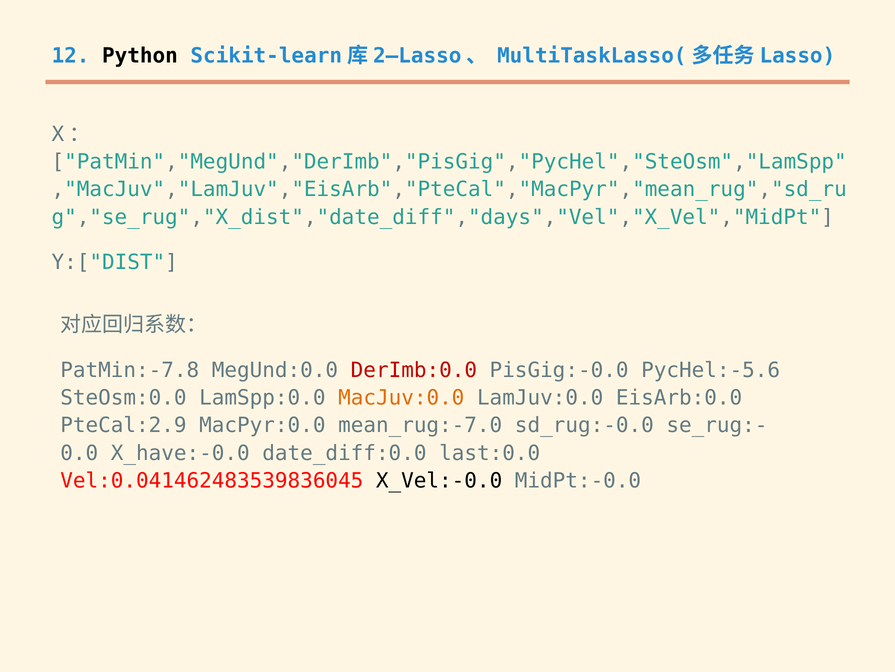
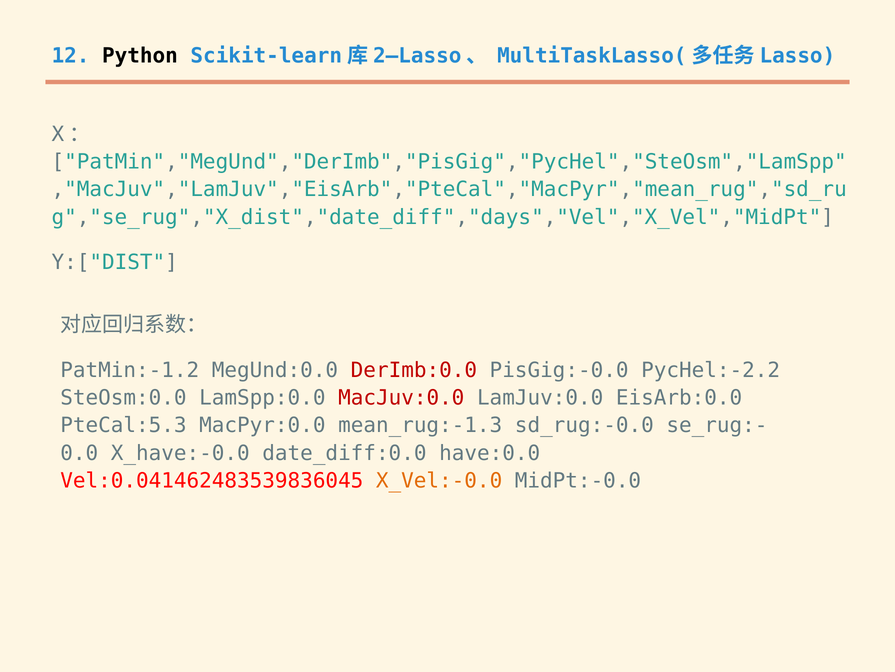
PatMin:-7.8: PatMin:-7.8 -> PatMin:-1.2
PycHel:-5.6: PycHel:-5.6 -> PycHel:-2.2
MacJuv:0.0 colour: orange -> red
PteCal:2.9: PteCal:2.9 -> PteCal:5.3
mean_rug:-7.0: mean_rug:-7.0 -> mean_rug:-1.3
last:0.0: last:0.0 -> have:0.0
X_Vel:-0.0 colour: black -> orange
